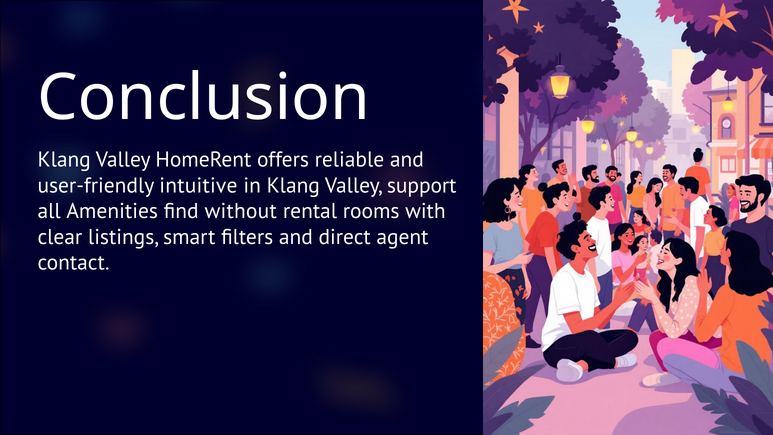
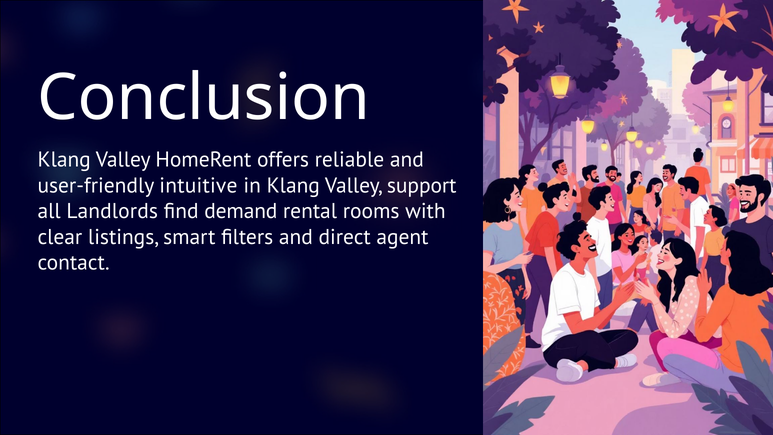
Amenities: Amenities -> Landlords
without: without -> demand
